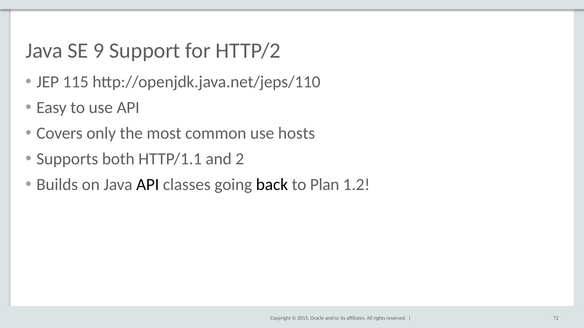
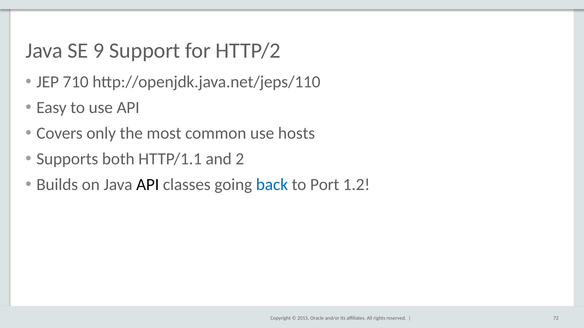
115: 115 -> 710
back colour: black -> blue
Plan: Plan -> Port
